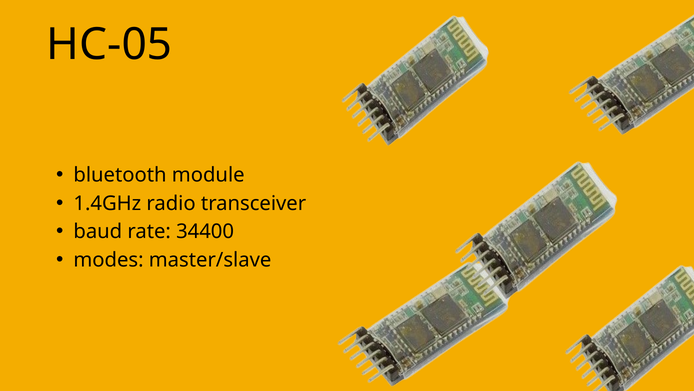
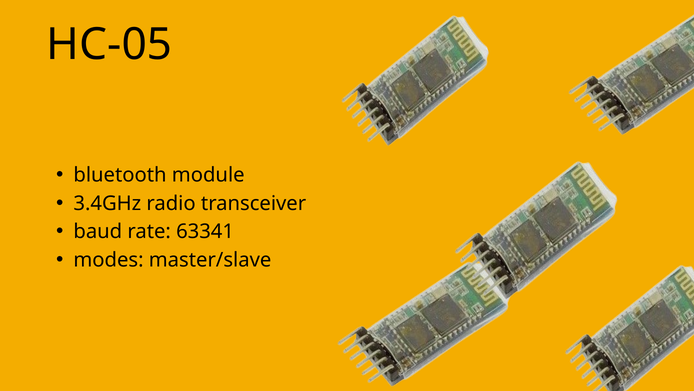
1.4GHz: 1.4GHz -> 3.4GHz
34400: 34400 -> 63341
